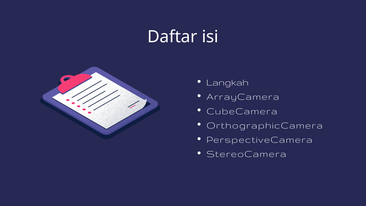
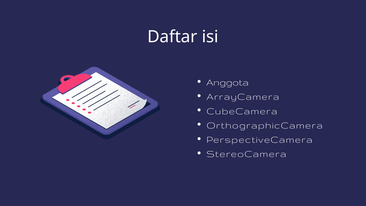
Langkah: Langkah -> Anggota
